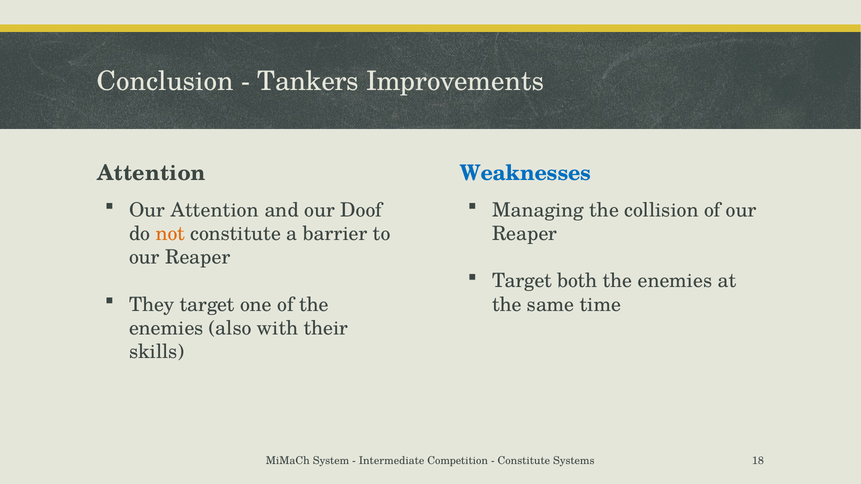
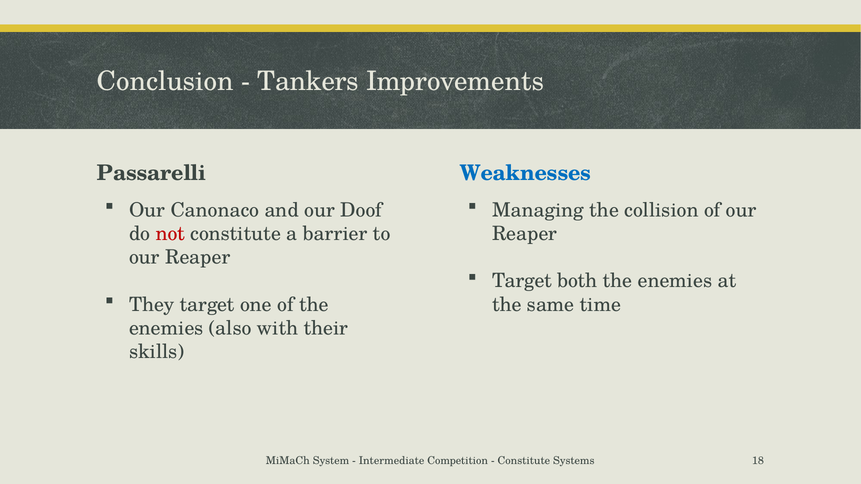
Attention at (151, 173): Attention -> Passarelli
Our Attention: Attention -> Canonaco
not colour: orange -> red
